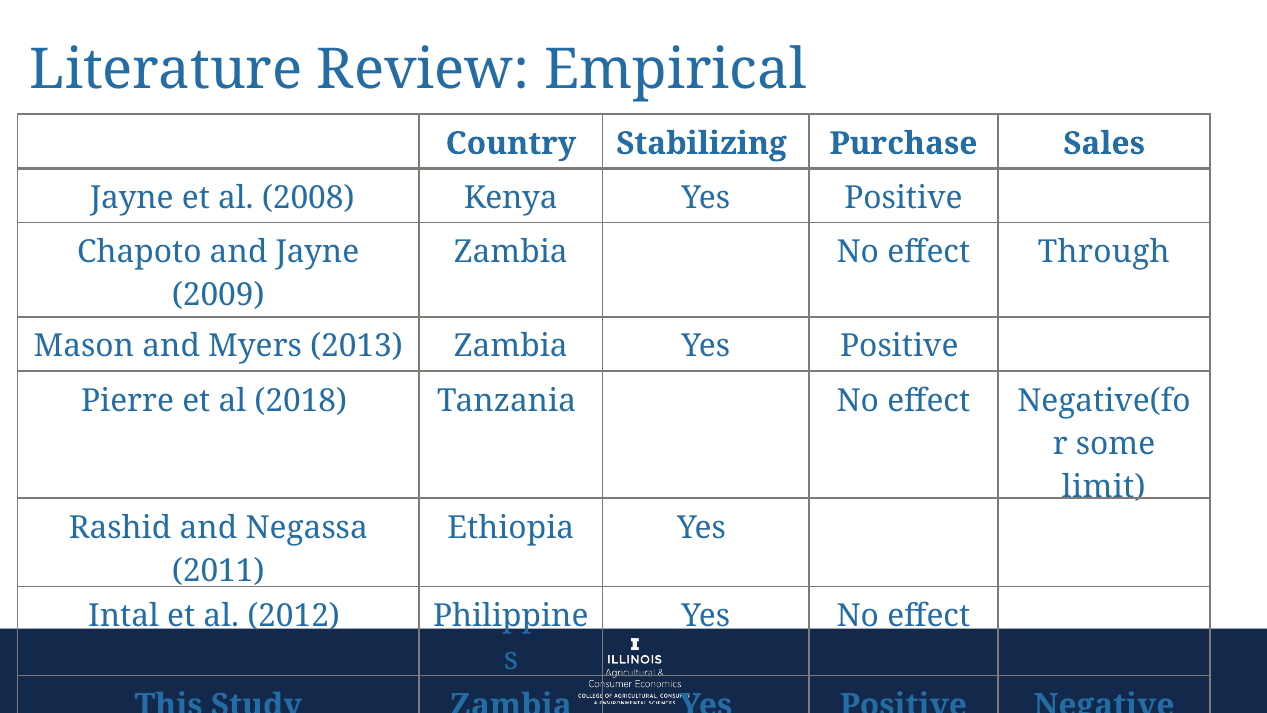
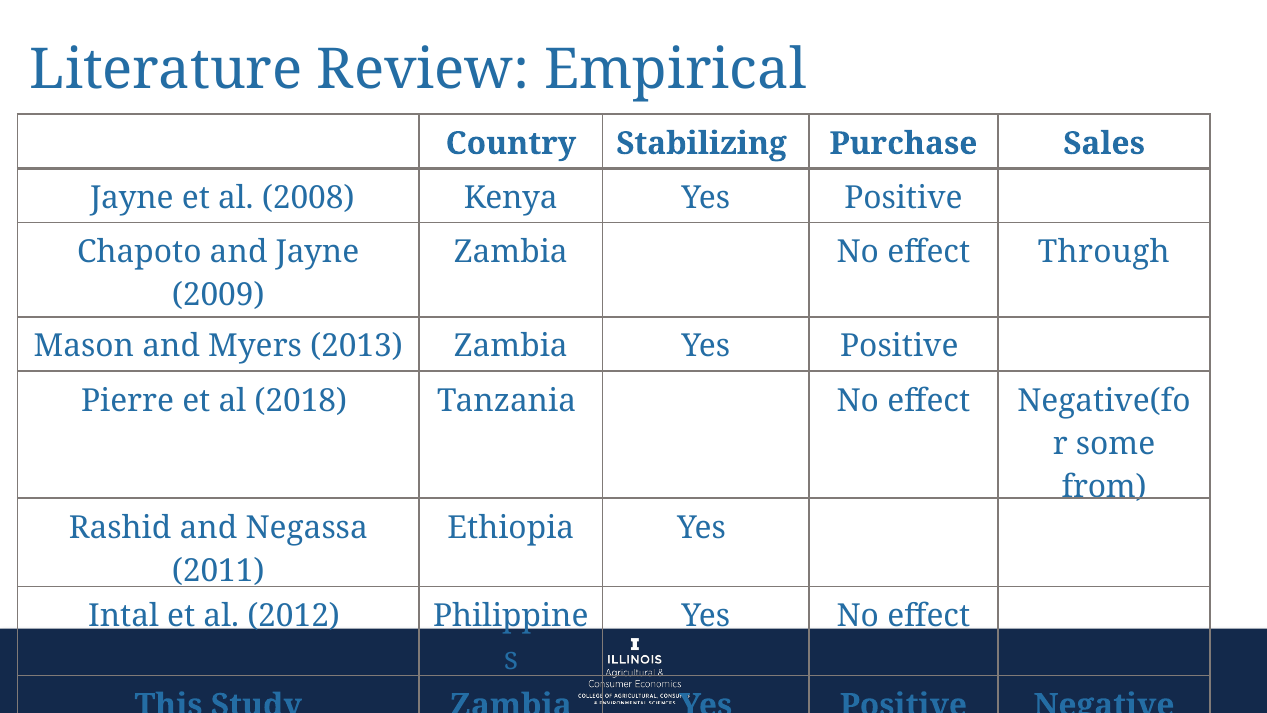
limit: limit -> from
